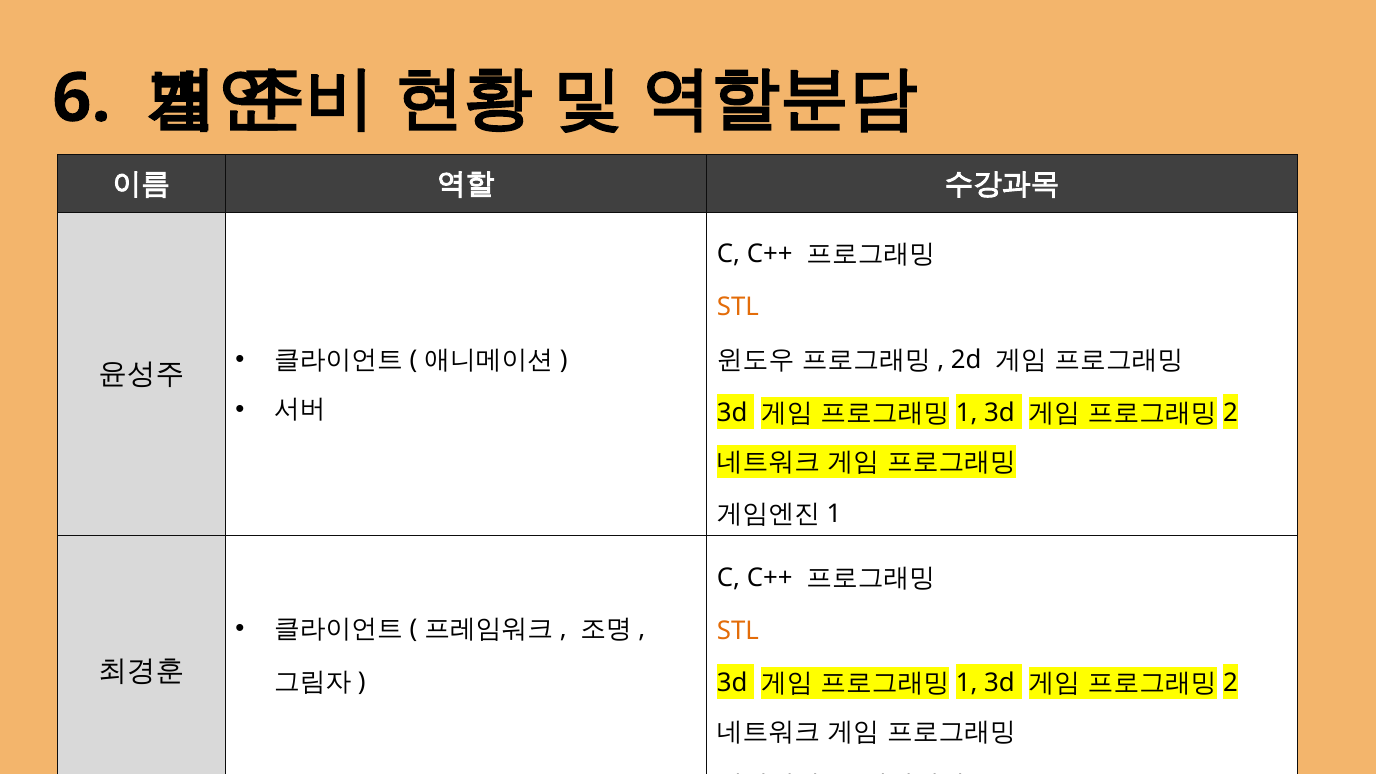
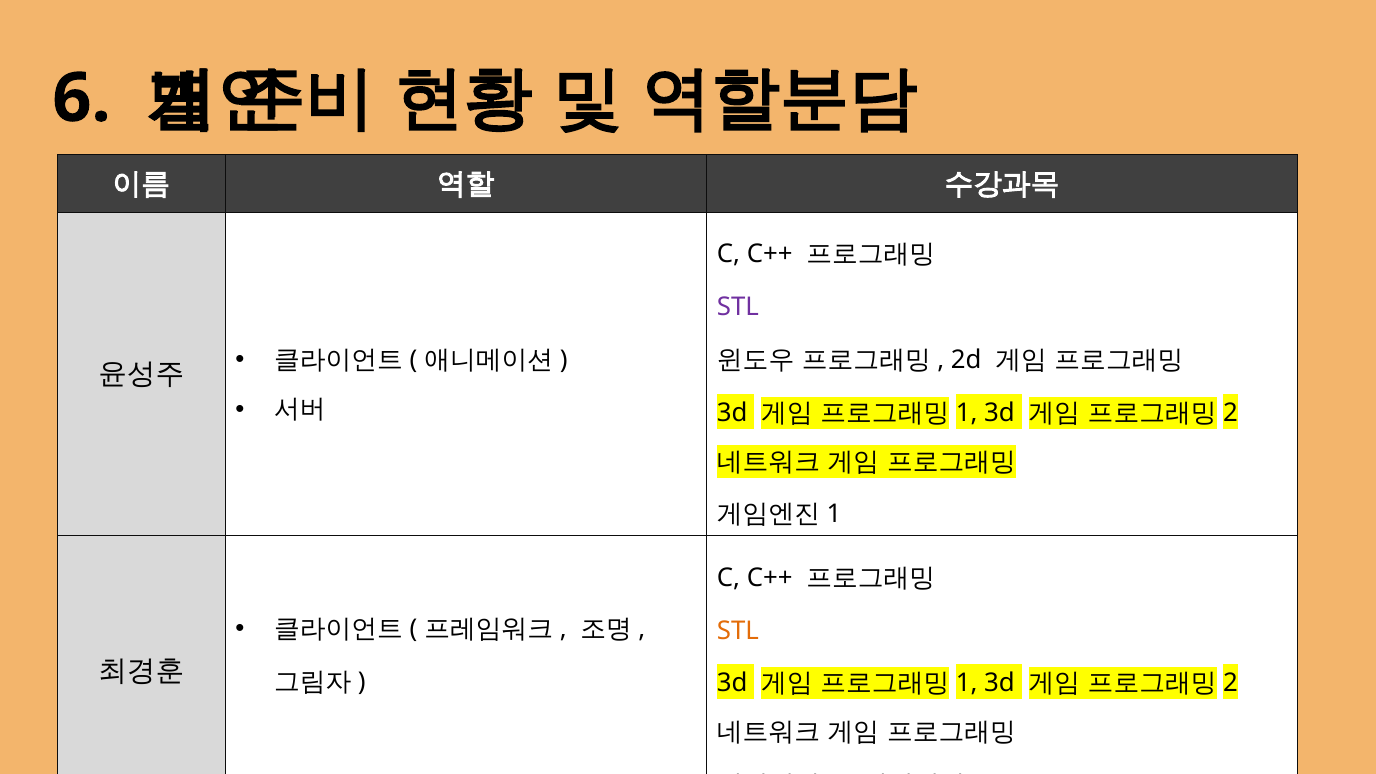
STL at (738, 307) colour: orange -> purple
